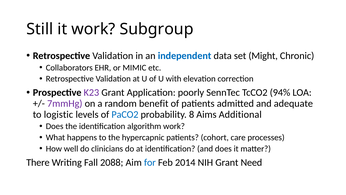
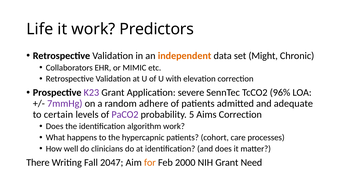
Still: Still -> Life
Subgroup: Subgroup -> Predictors
independent colour: blue -> orange
poorly: poorly -> severe
94%: 94% -> 96%
benefit: benefit -> adhere
logistic: logistic -> certain
PaCO2 colour: blue -> purple
8: 8 -> 5
Aims Additional: Additional -> Correction
2088: 2088 -> 2047
for colour: blue -> orange
2014: 2014 -> 2000
